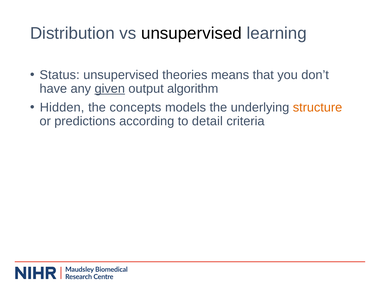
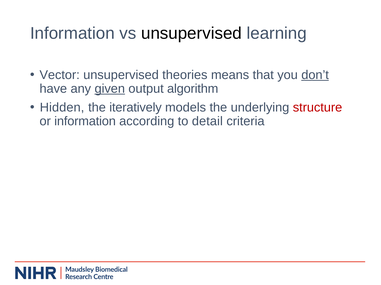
Distribution at (72, 33): Distribution -> Information
Status: Status -> Vector
don’t underline: none -> present
concepts: concepts -> iteratively
structure colour: orange -> red
or predictions: predictions -> information
